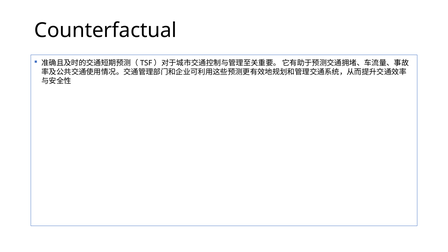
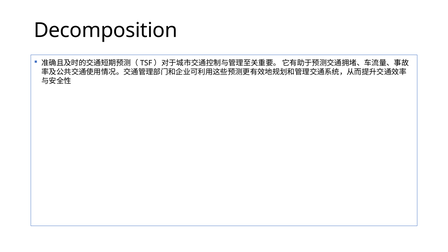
Counterfactual: Counterfactual -> Decomposition
